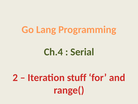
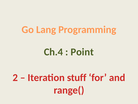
Serial: Serial -> Point
